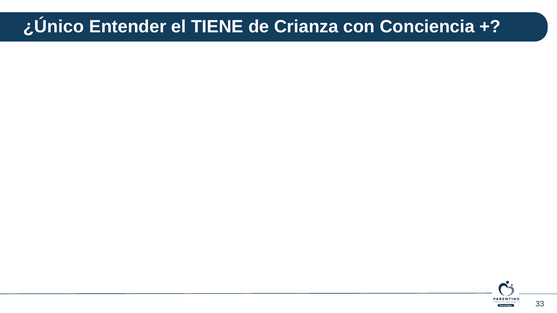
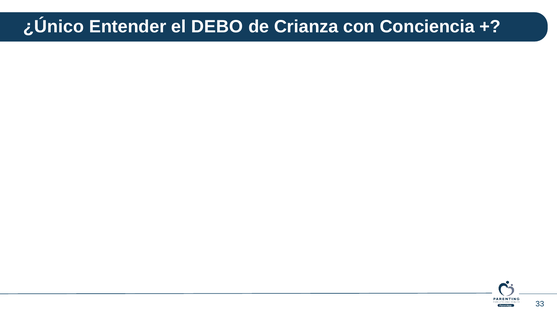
TIENE: TIENE -> DEBO
